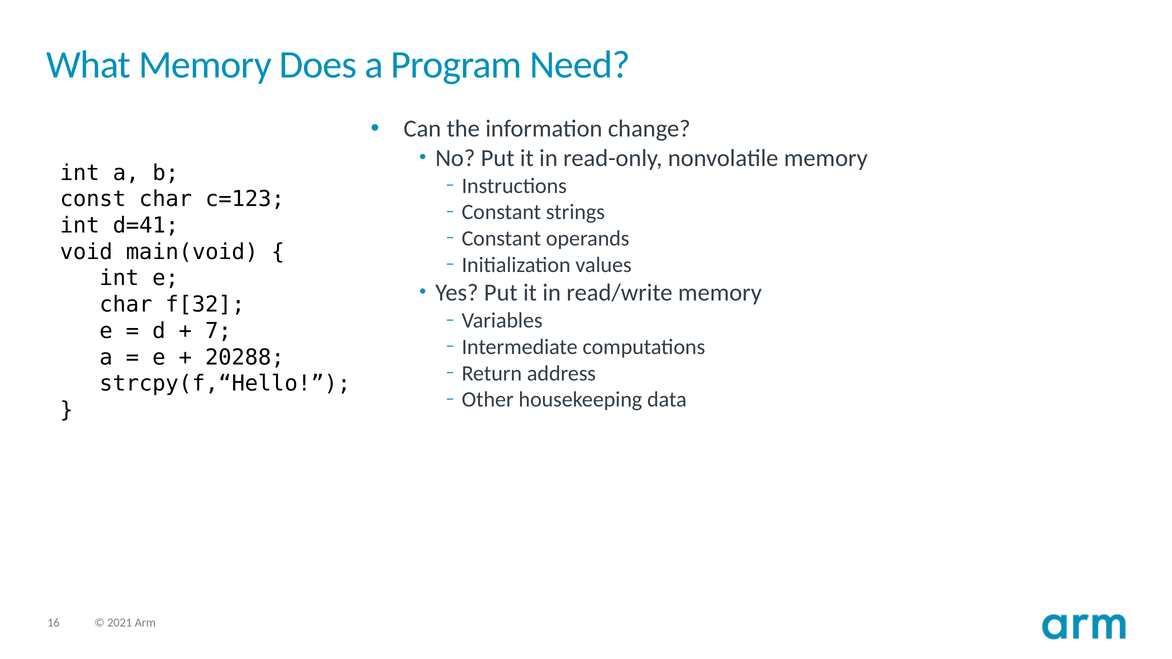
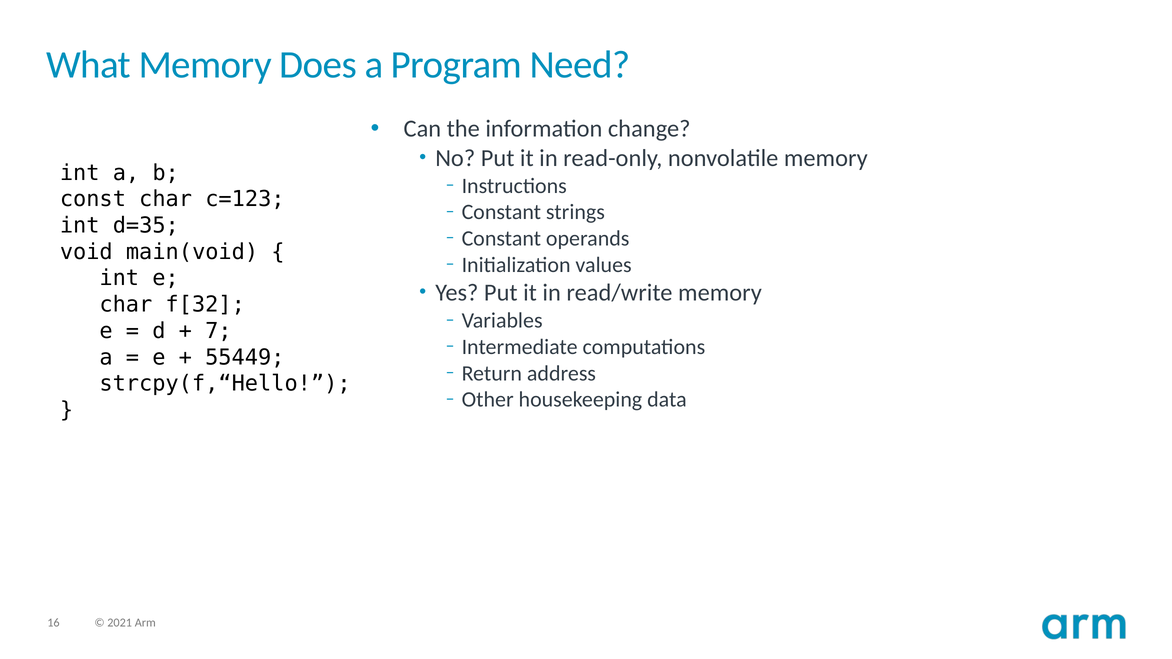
d=41: d=41 -> d=35
20288: 20288 -> 55449
